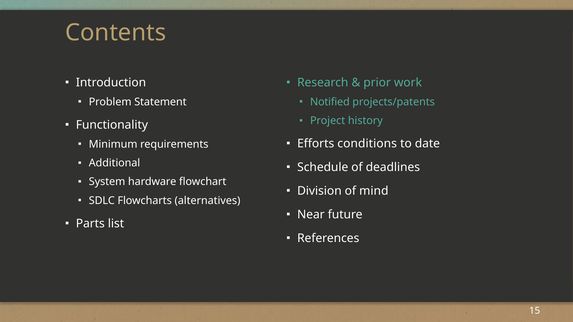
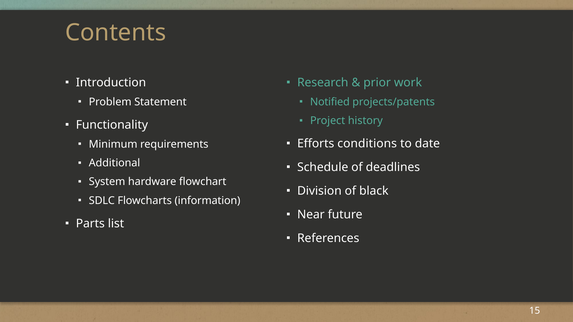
mind: mind -> black
alternatives: alternatives -> information
